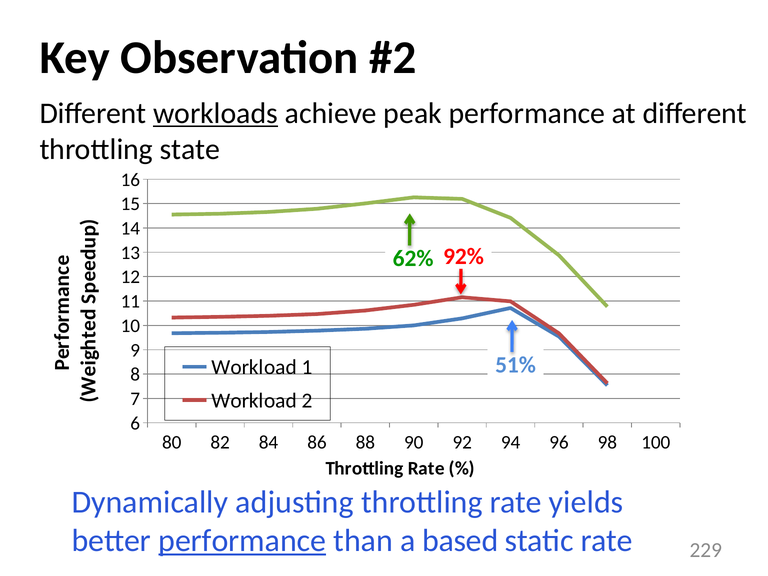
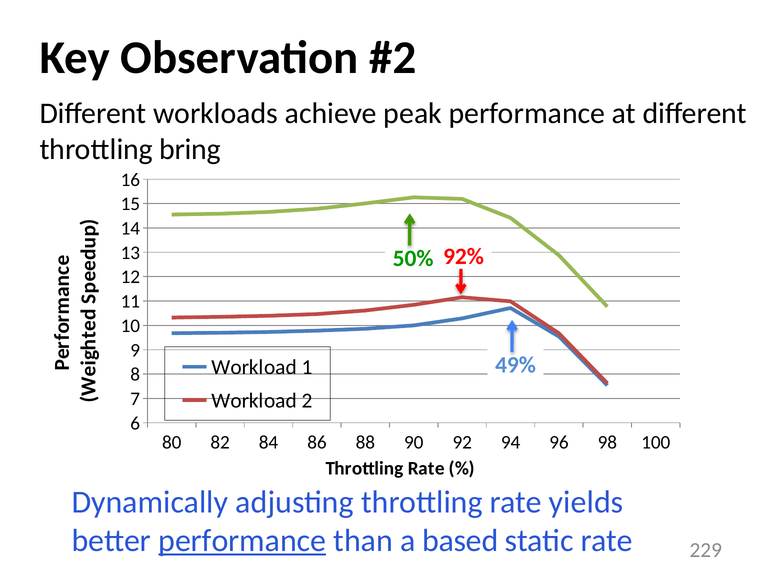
workloads underline: present -> none
state: state -> bring
62%: 62% -> 50%
51%: 51% -> 49%
